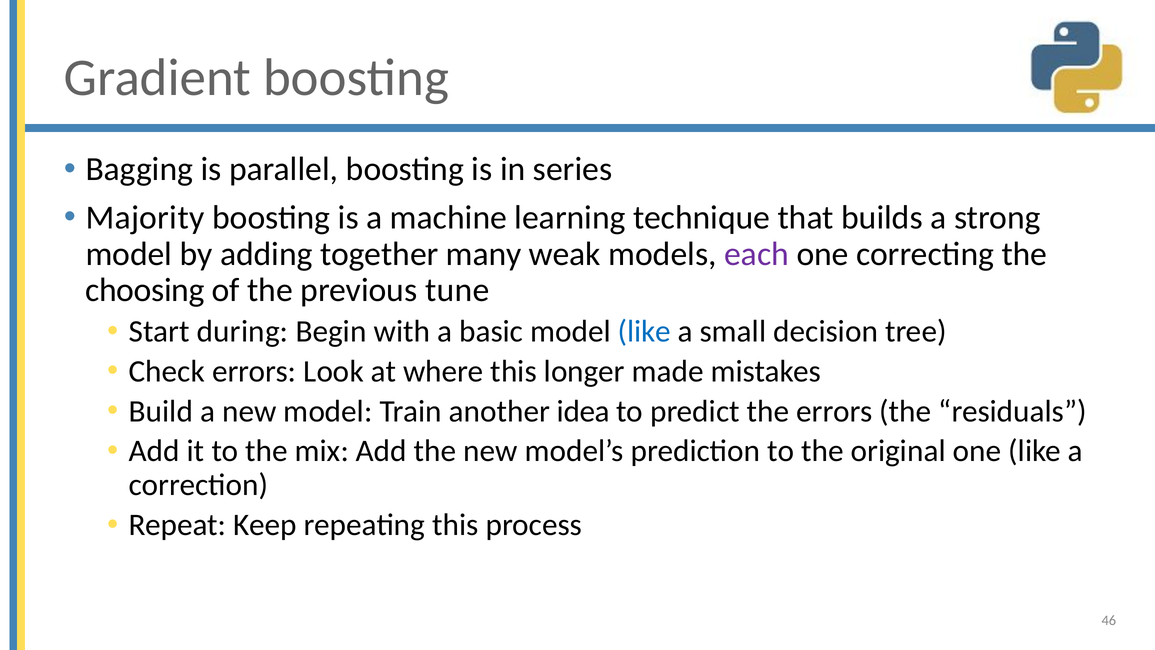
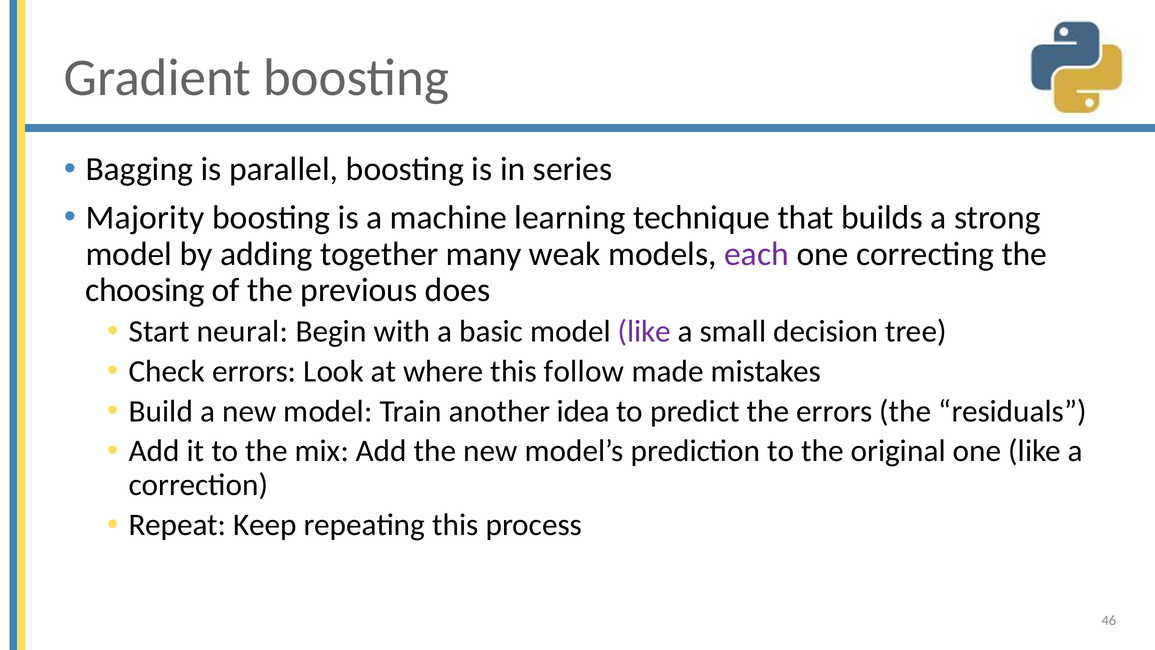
tune: tune -> does
during: during -> neural
like at (644, 331) colour: blue -> purple
longer: longer -> follow
